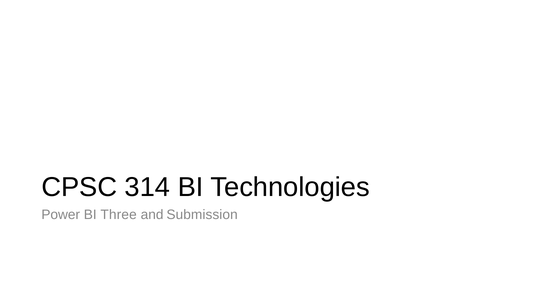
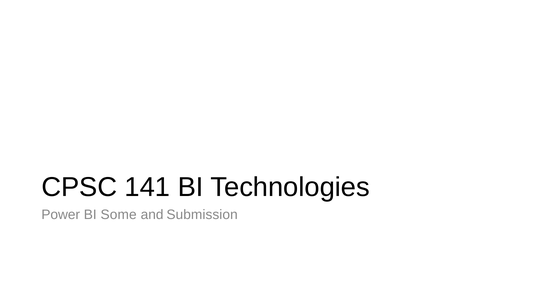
314: 314 -> 141
Three: Three -> Some
